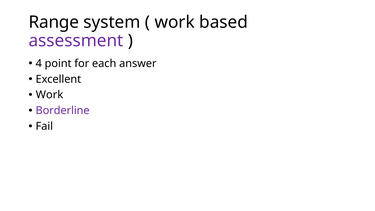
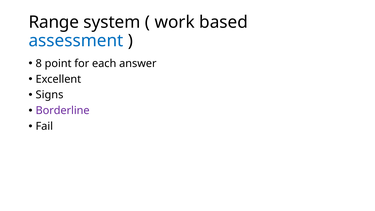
assessment colour: purple -> blue
4: 4 -> 8
Work at (49, 95): Work -> Signs
